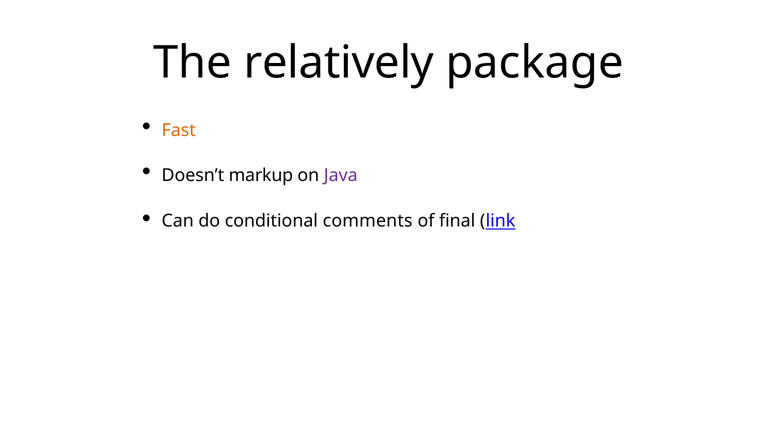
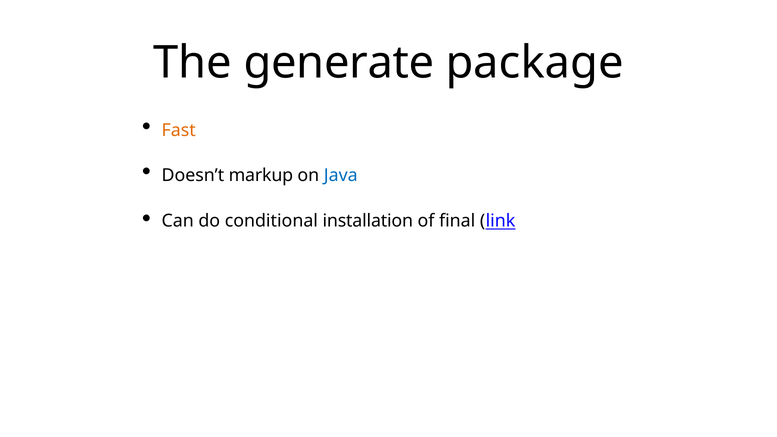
relatively: relatively -> generate
Java colour: purple -> blue
comments: comments -> installation
